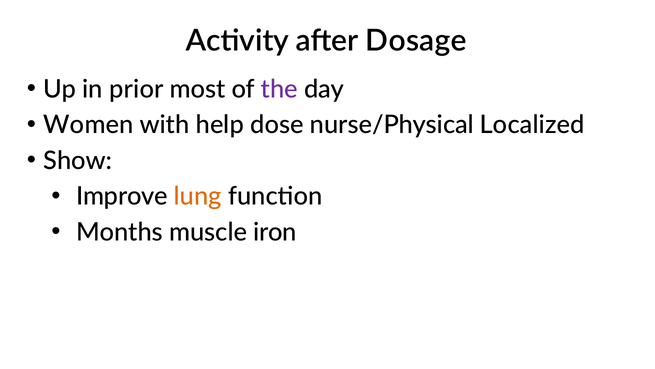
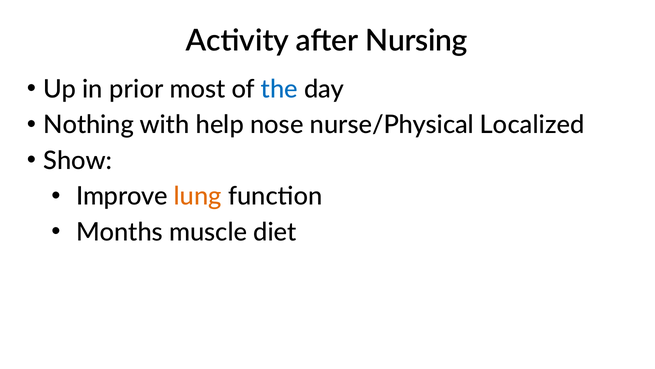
Dosage: Dosage -> Nursing
the colour: purple -> blue
Women: Women -> Nothing
dose: dose -> nose
iron: iron -> diet
